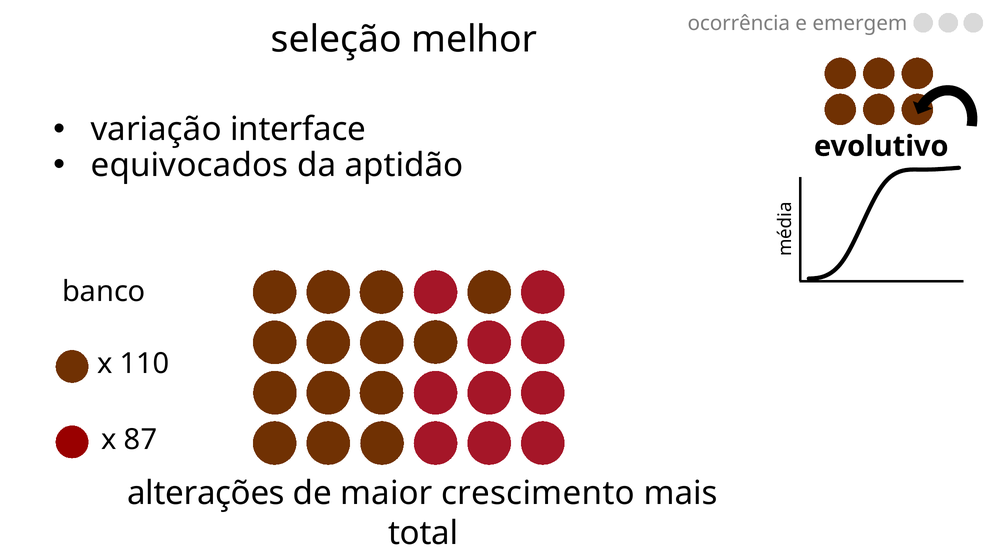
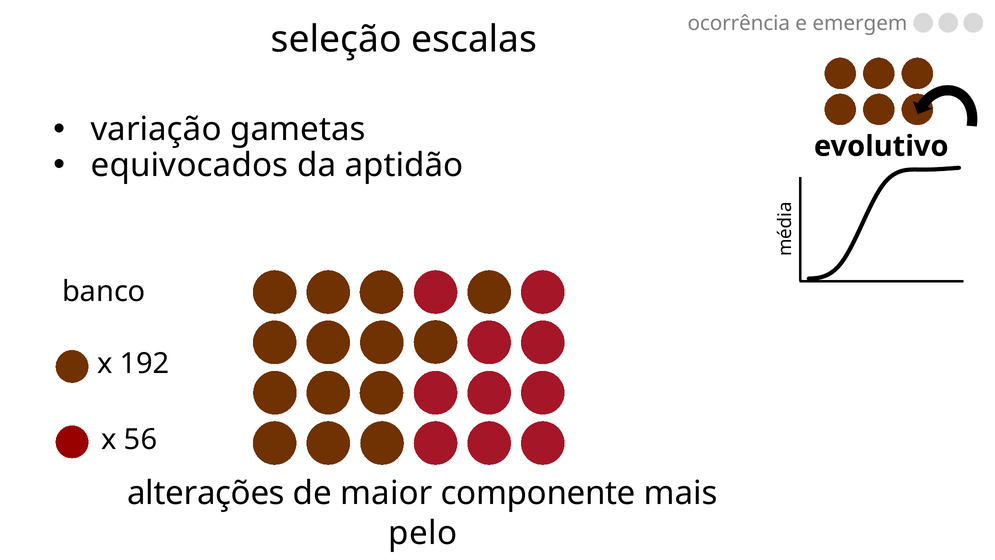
melhor: melhor -> escalas
interface: interface -> gametas
110: 110 -> 192
87: 87 -> 56
crescimento: crescimento -> componente
total: total -> pelo
